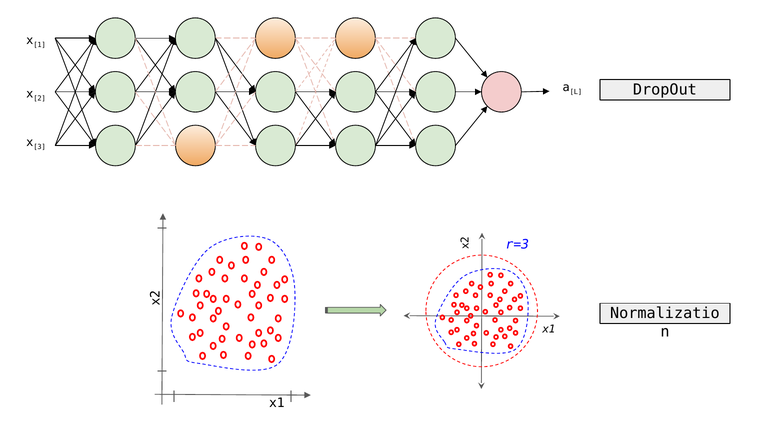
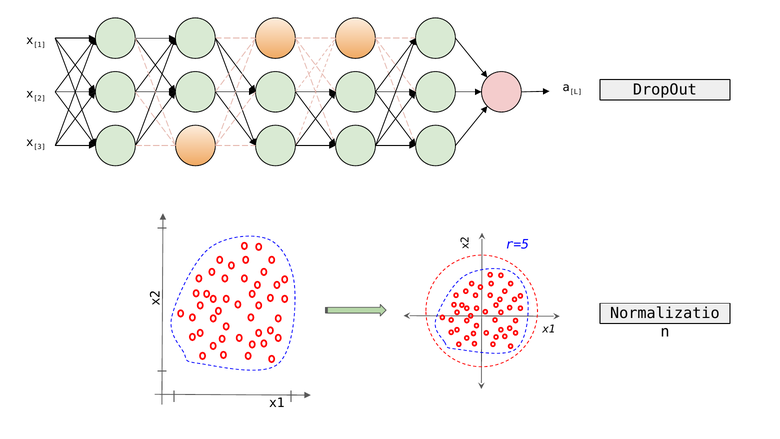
r=3: r=3 -> r=5
